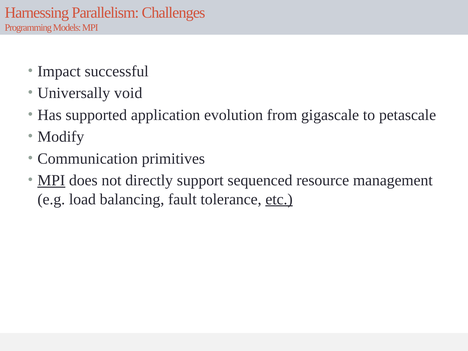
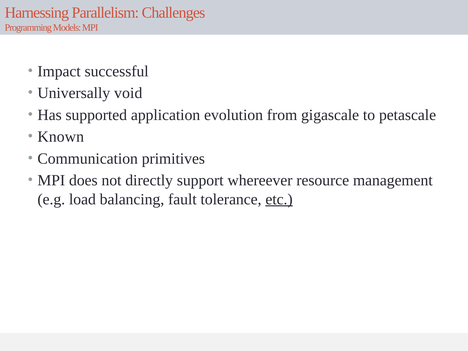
Modify: Modify -> Known
MPI at (51, 180) underline: present -> none
sequenced: sequenced -> whereever
